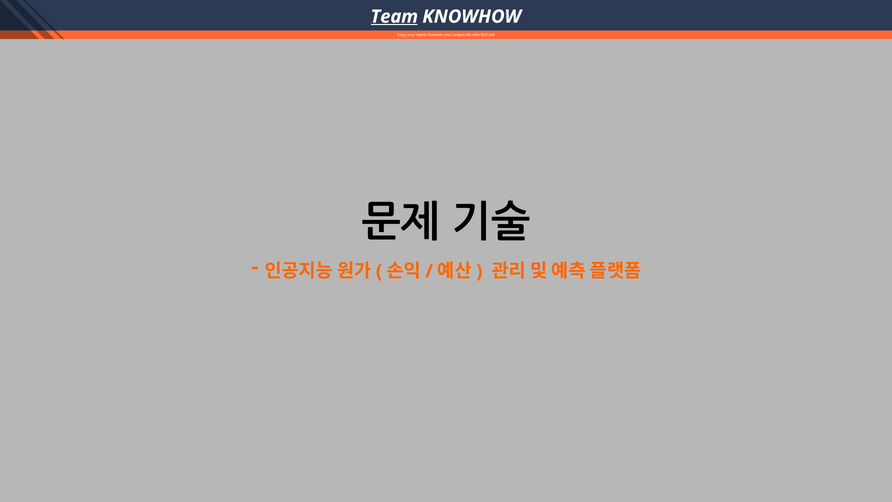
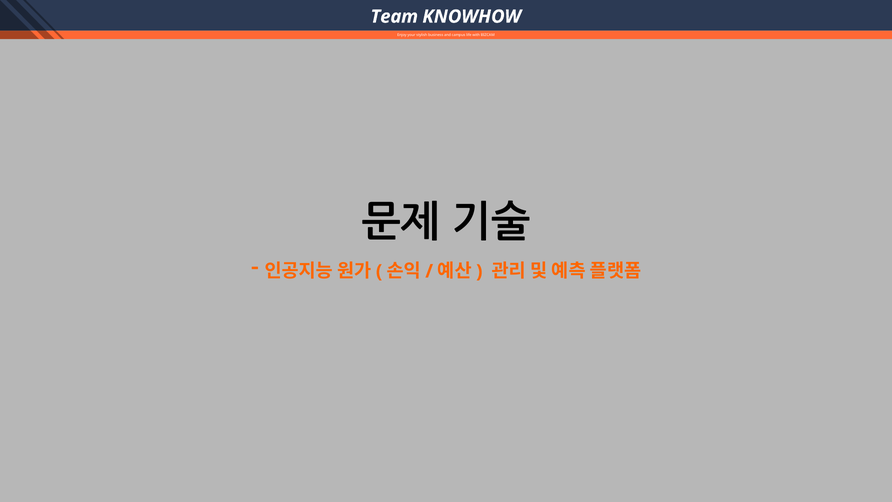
Team underline: present -> none
